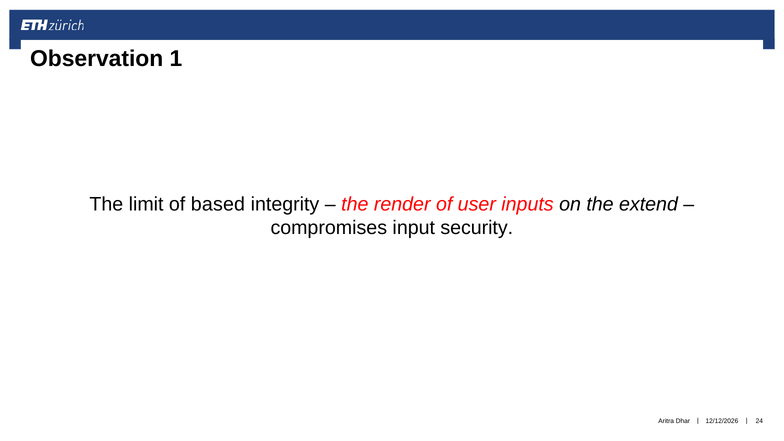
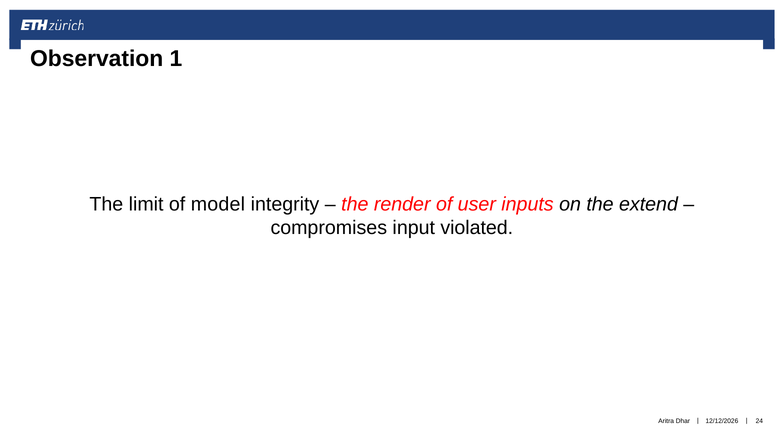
based: based -> model
security: security -> violated
